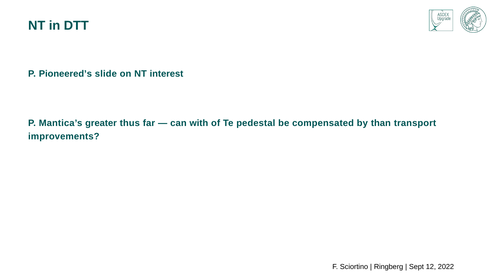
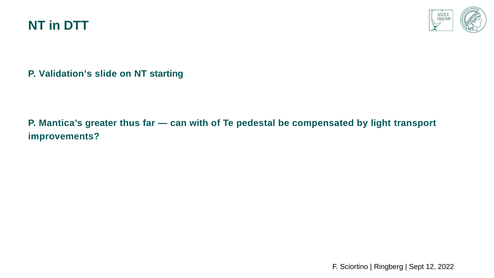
Pioneered’s: Pioneered’s -> Validation’s
interest: interest -> starting
than: than -> light
